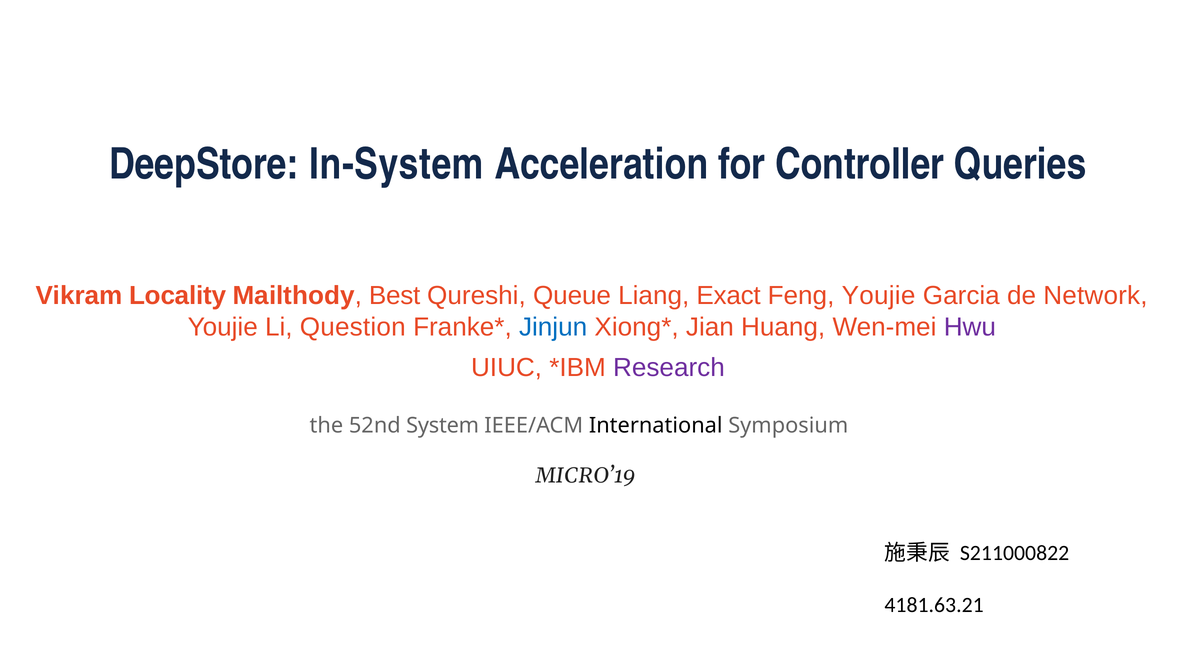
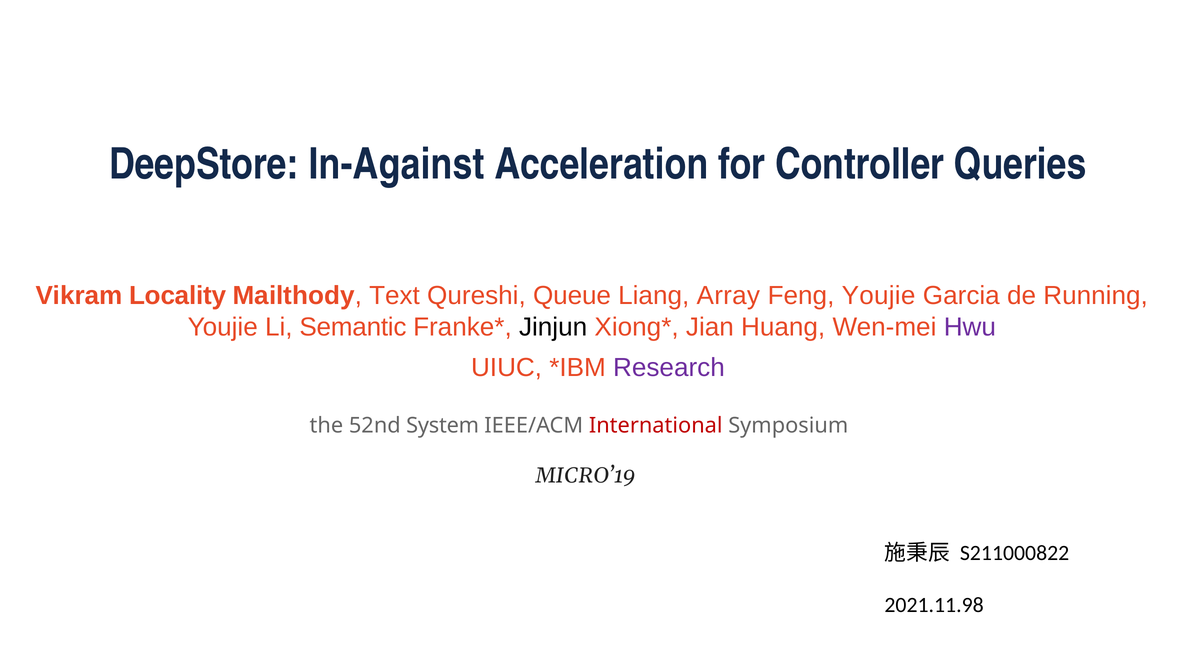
In-System: In-System -> In-Against
Best: Best -> Text
Exact: Exact -> Array
Network: Network -> Running
Question: Question -> Semantic
Jinjun colour: blue -> black
International colour: black -> red
4181.63.21: 4181.63.21 -> 2021.11.98
